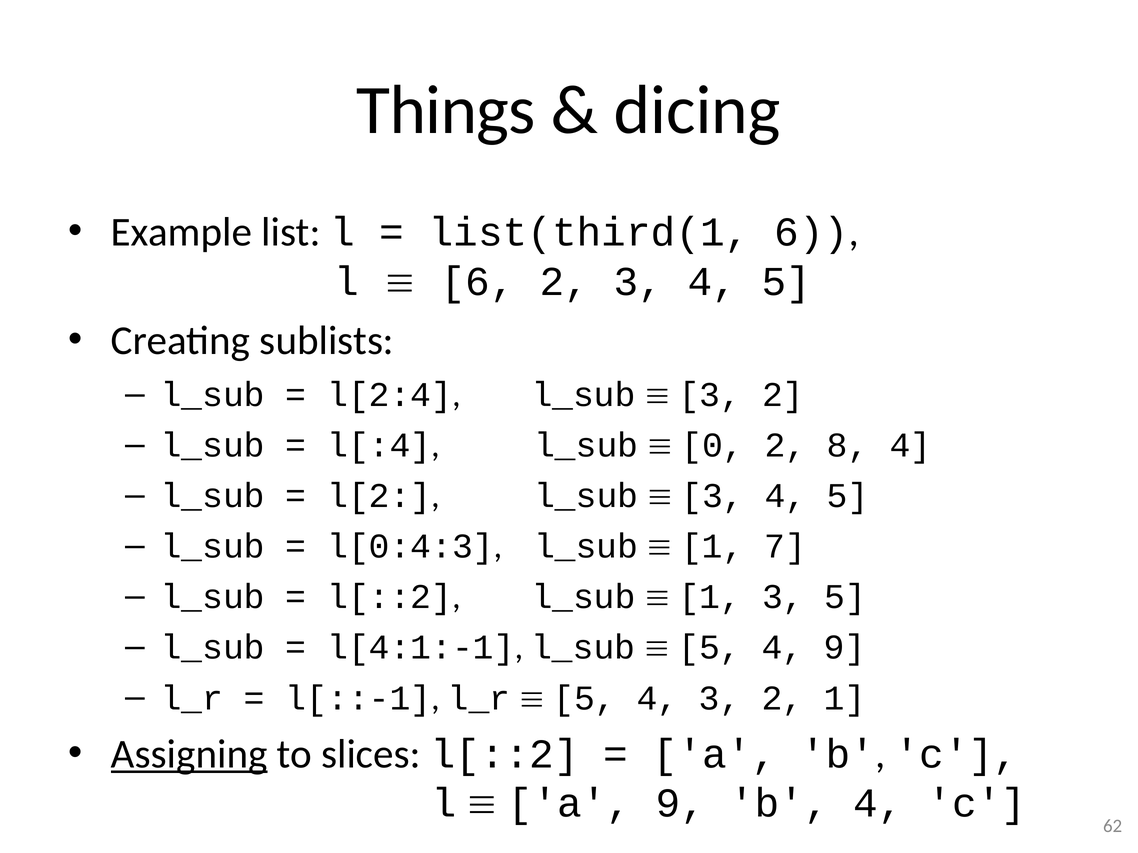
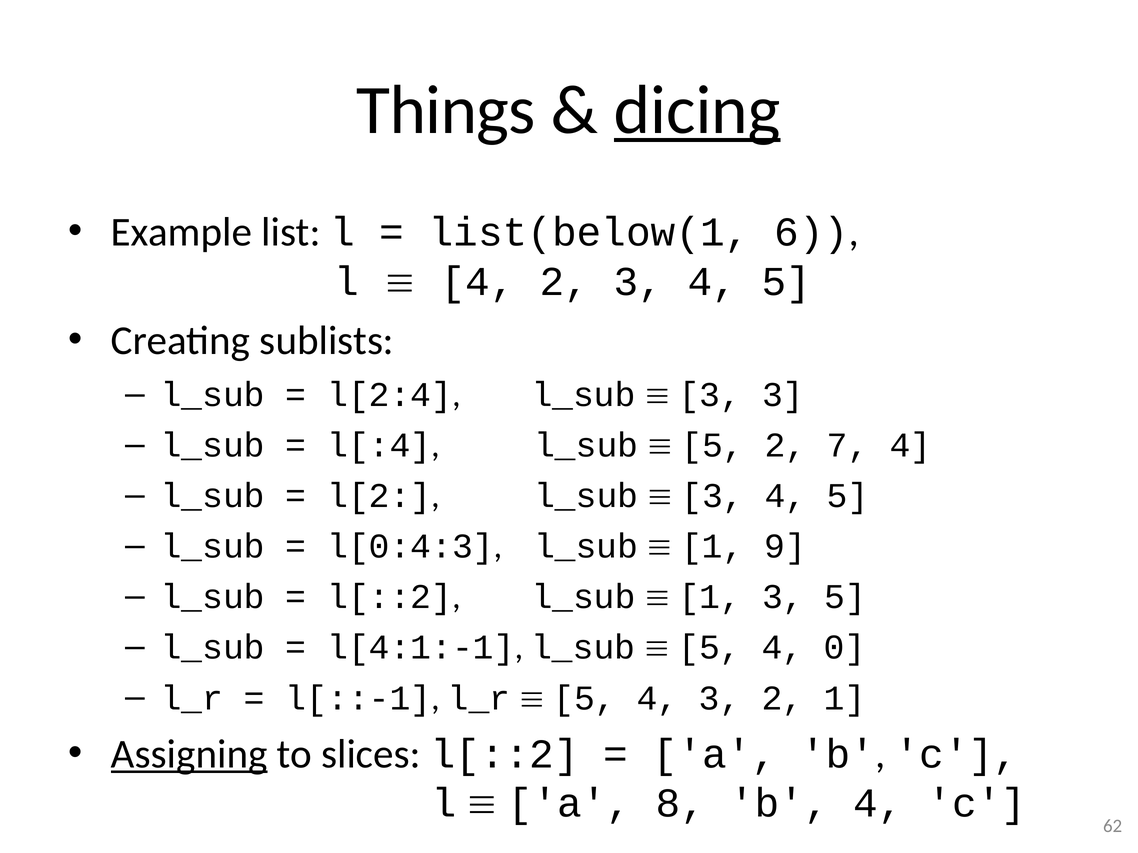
dicing underline: none -> present
list(third(1: list(third(1 -> list(below(1
6 at (478, 282): 6 -> 4
2 at (783, 395): 2 -> 3
0 at (713, 446): 0 -> 5
8: 8 -> 7
7: 7 -> 9
4 9: 9 -> 0
a 9: 9 -> 8
